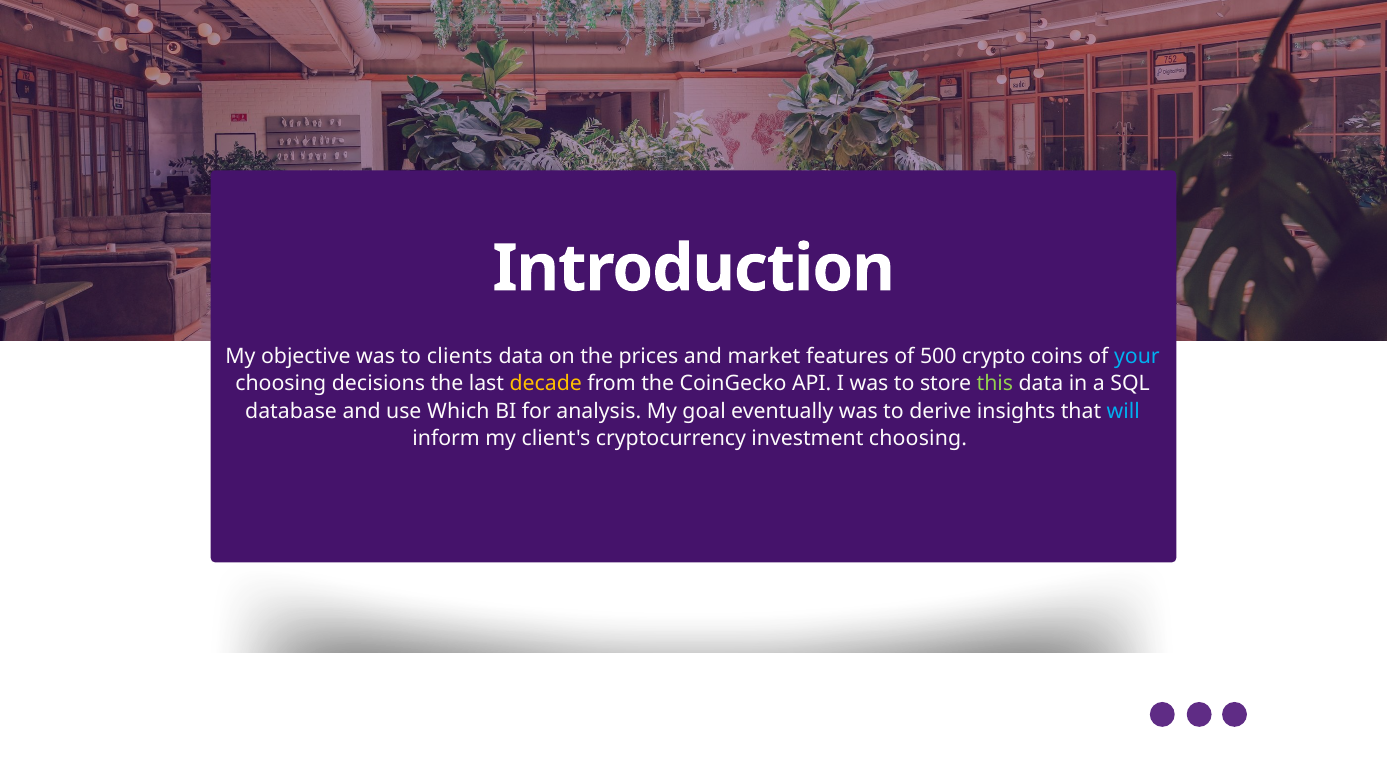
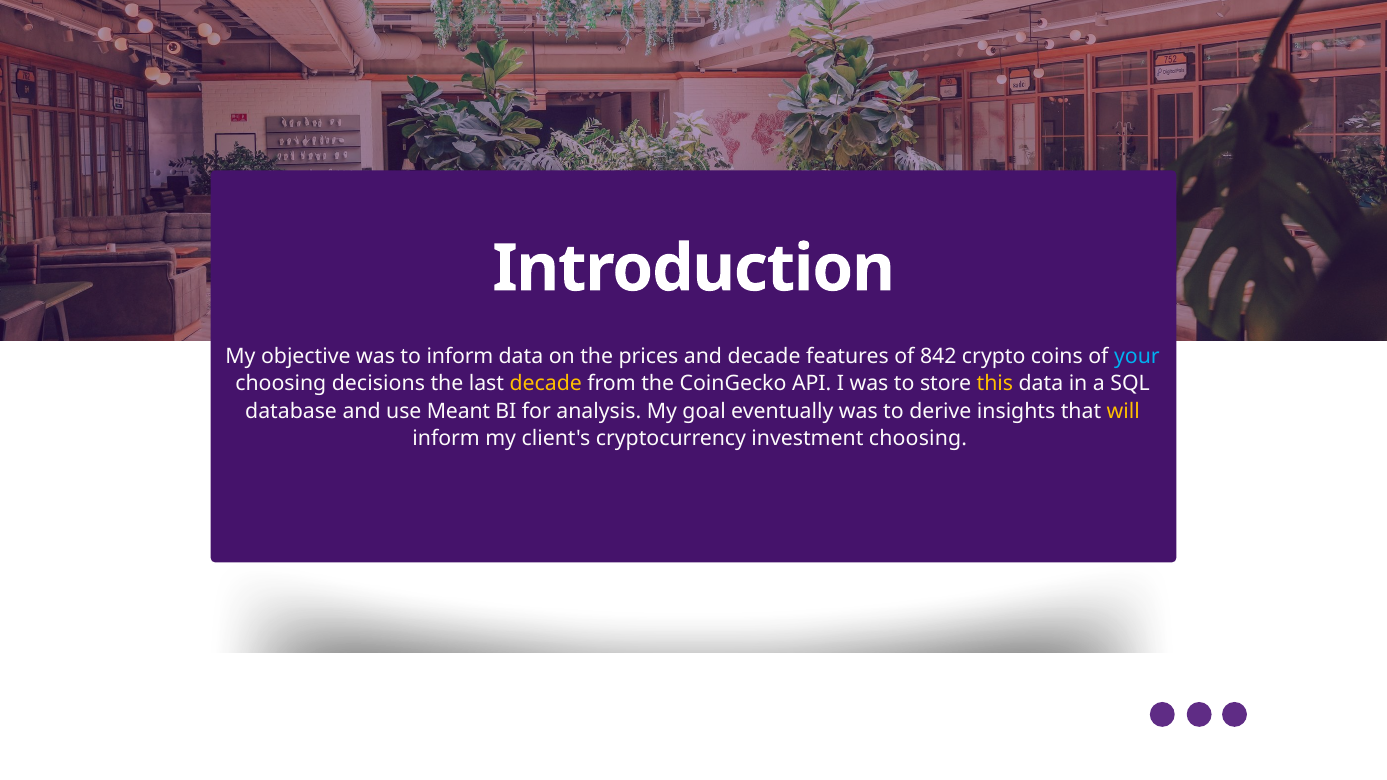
to clients: clients -> inform
and market: market -> decade
500: 500 -> 842
this colour: light green -> yellow
Which: Which -> Meant
will colour: light blue -> yellow
